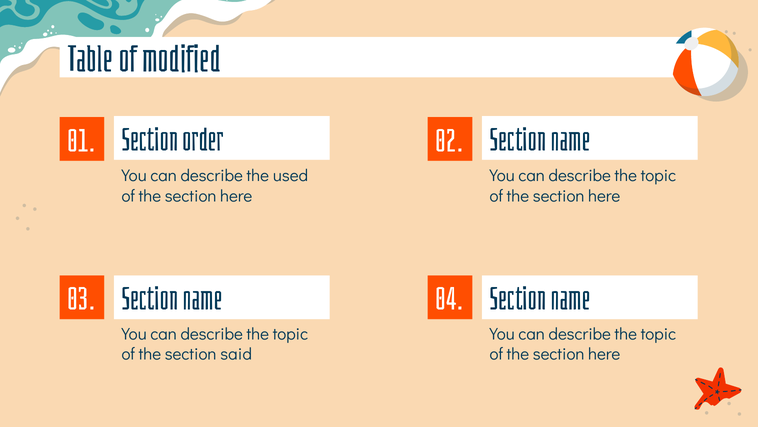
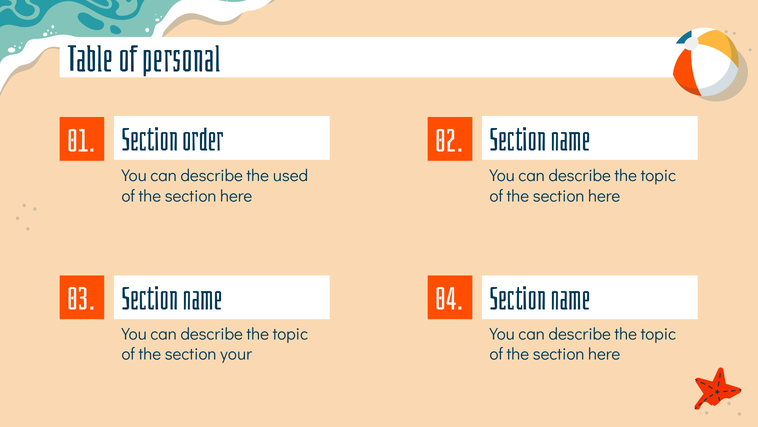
modified: modified -> personal
said: said -> your
